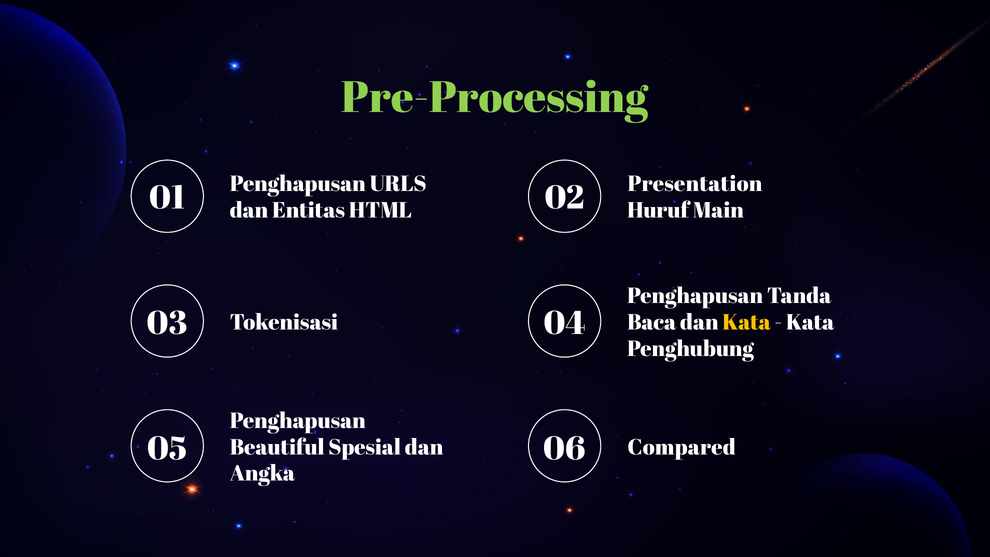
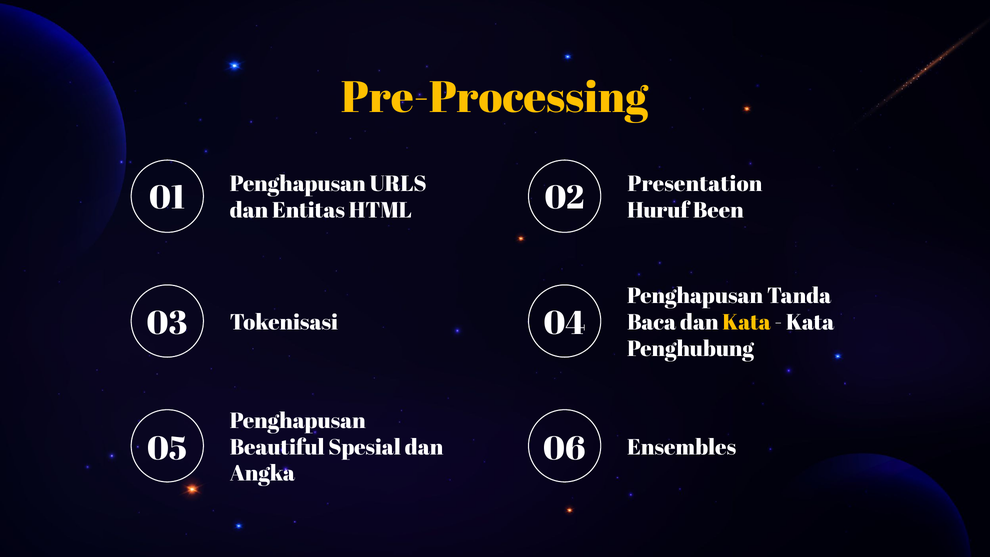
Pre-Processing colour: light green -> yellow
Main: Main -> Been
Compared: Compared -> Ensembles
